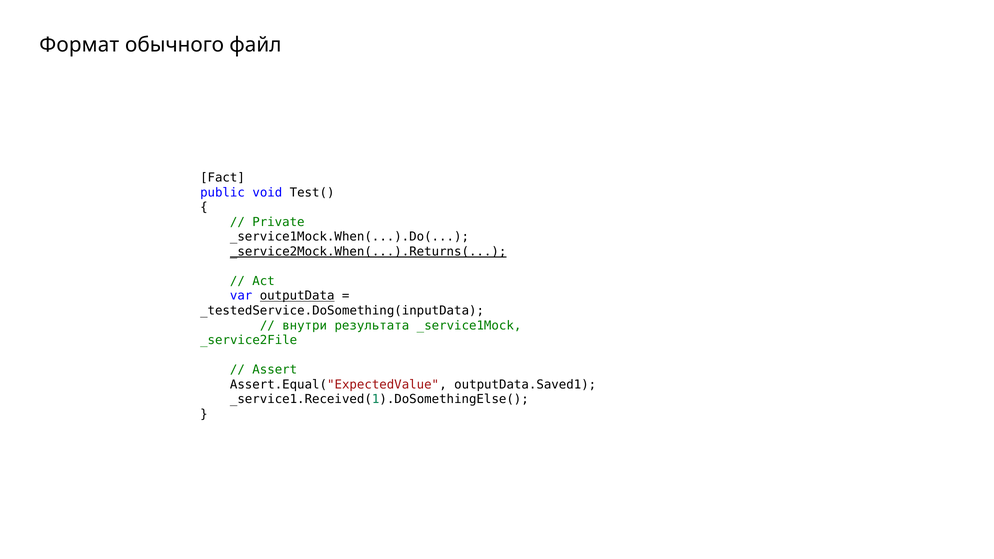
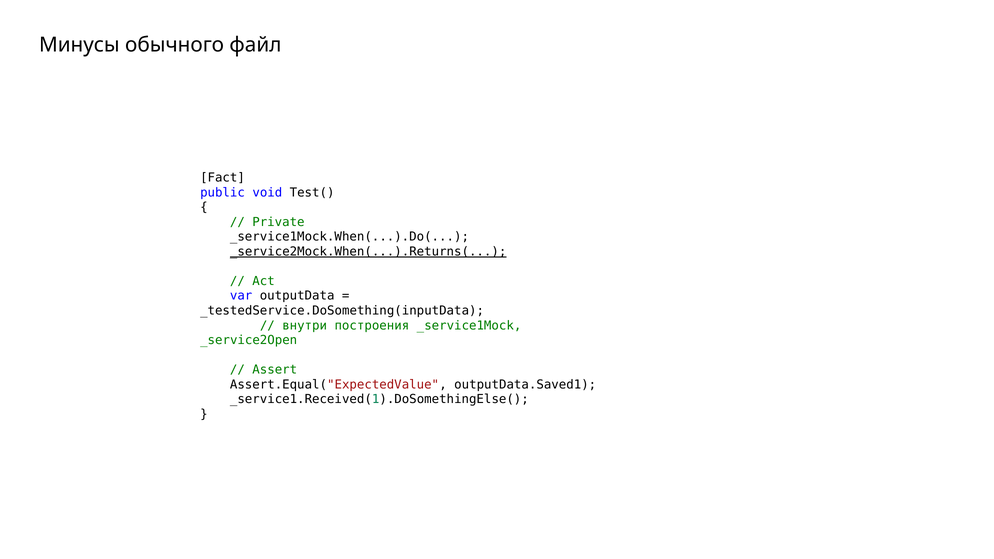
Формат: Формат -> Минусы
outputData underline: present -> none
результата: результата -> построения
_service2File: _service2File -> _service2Open
